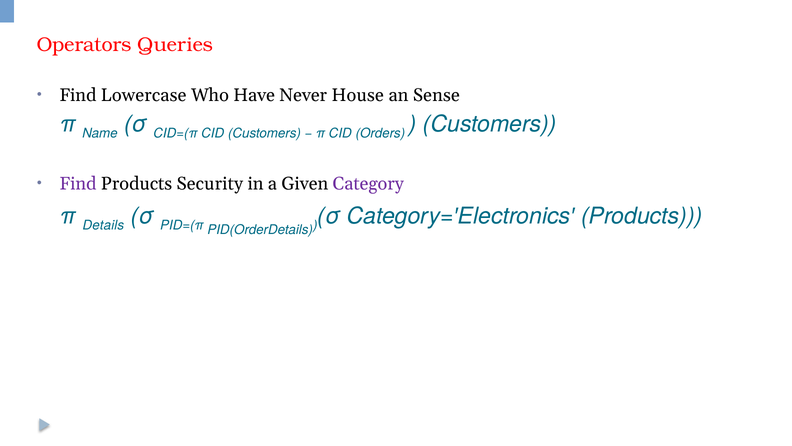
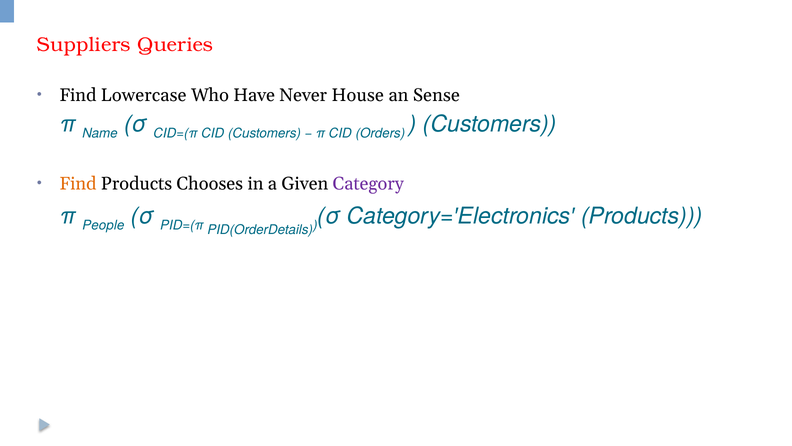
Operators: Operators -> Suppliers
Find at (78, 183) colour: purple -> orange
Security: Security -> Chooses
Details: Details -> People
